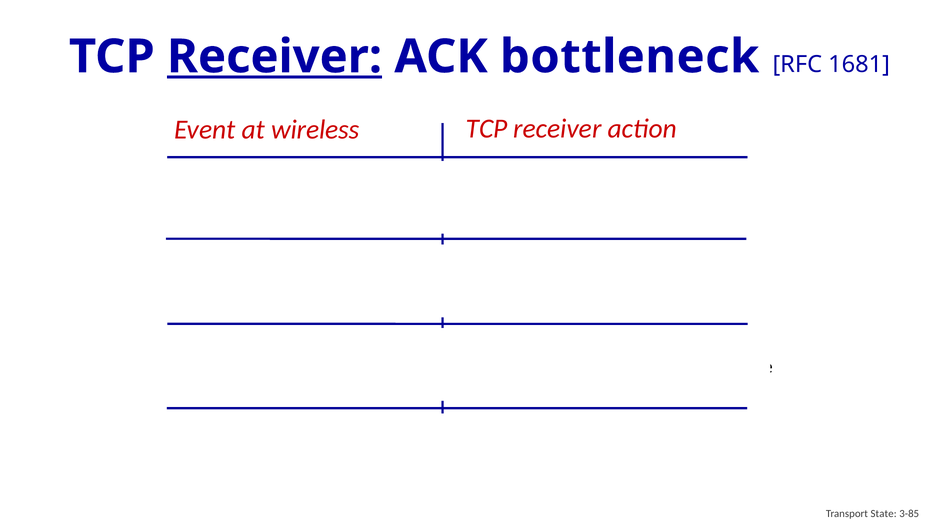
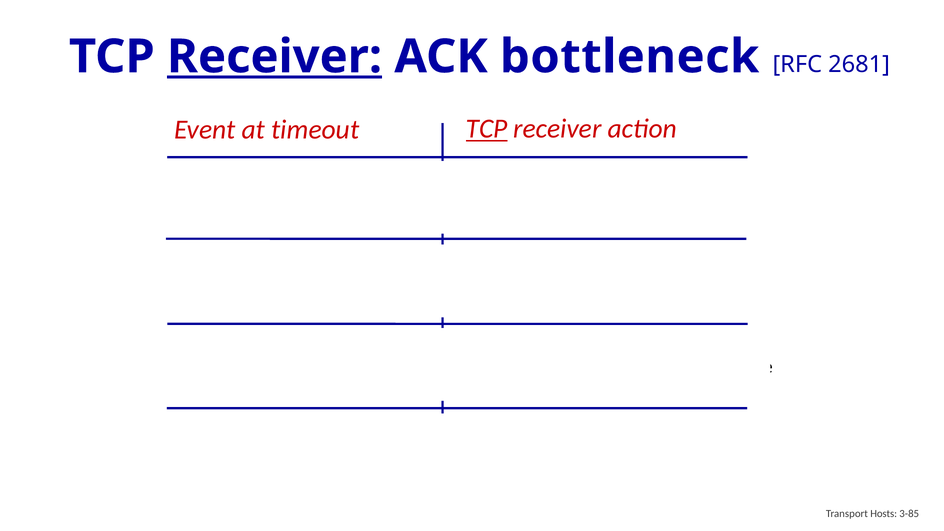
1681: 1681 -> 2681
TCP at (487, 129) underline: none -> present
wireless: wireless -> timeout
State: State -> Hosts
